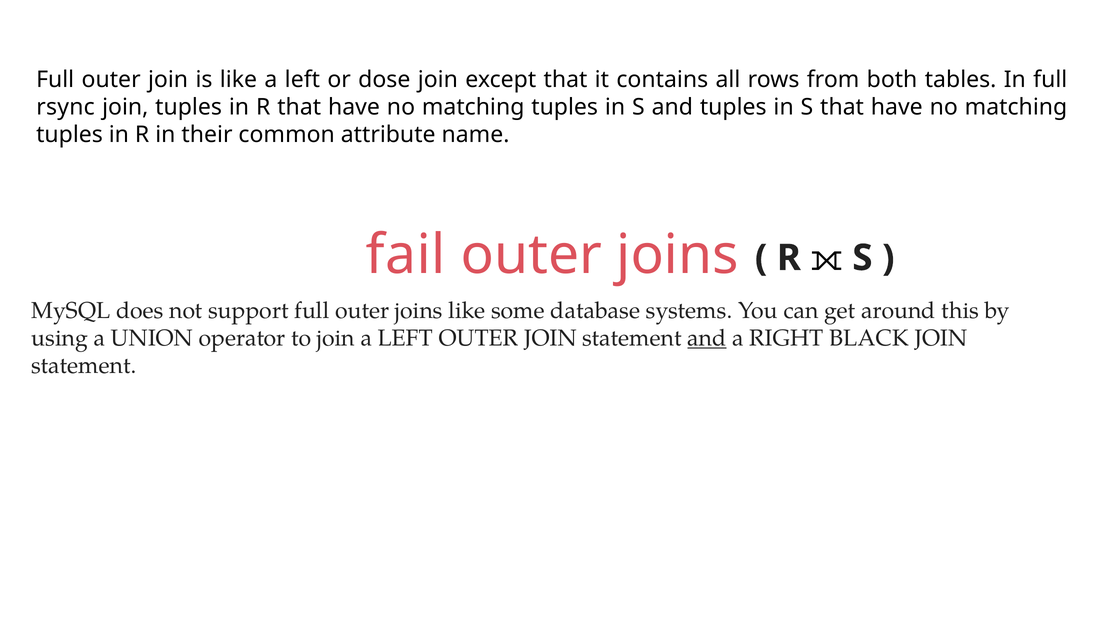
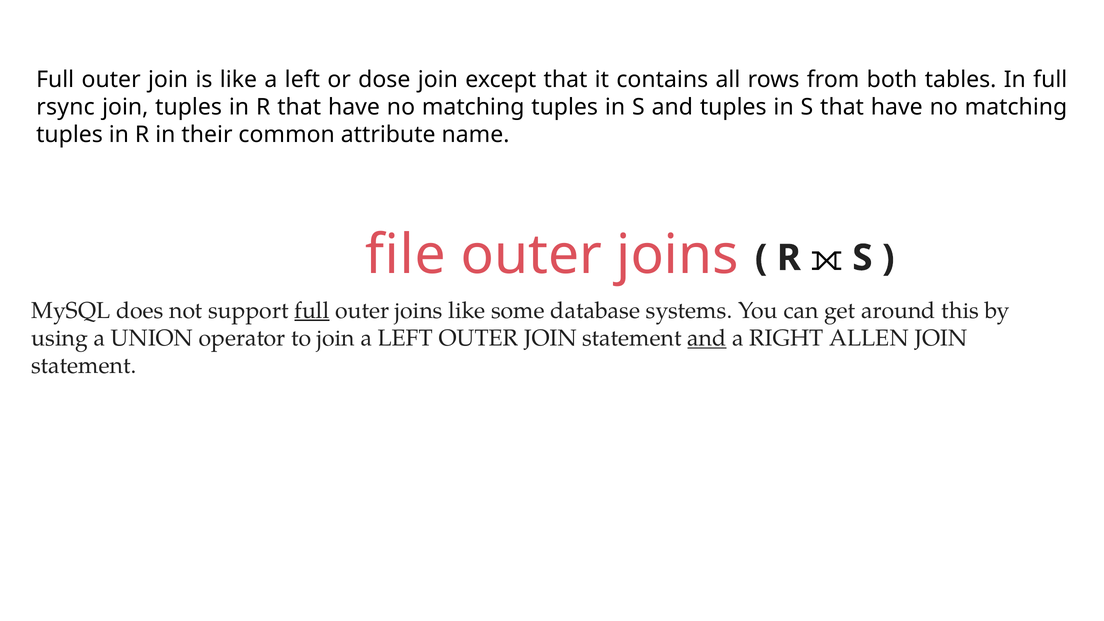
fail: fail -> file
full at (312, 310) underline: none -> present
BLACK: BLACK -> ALLEN
